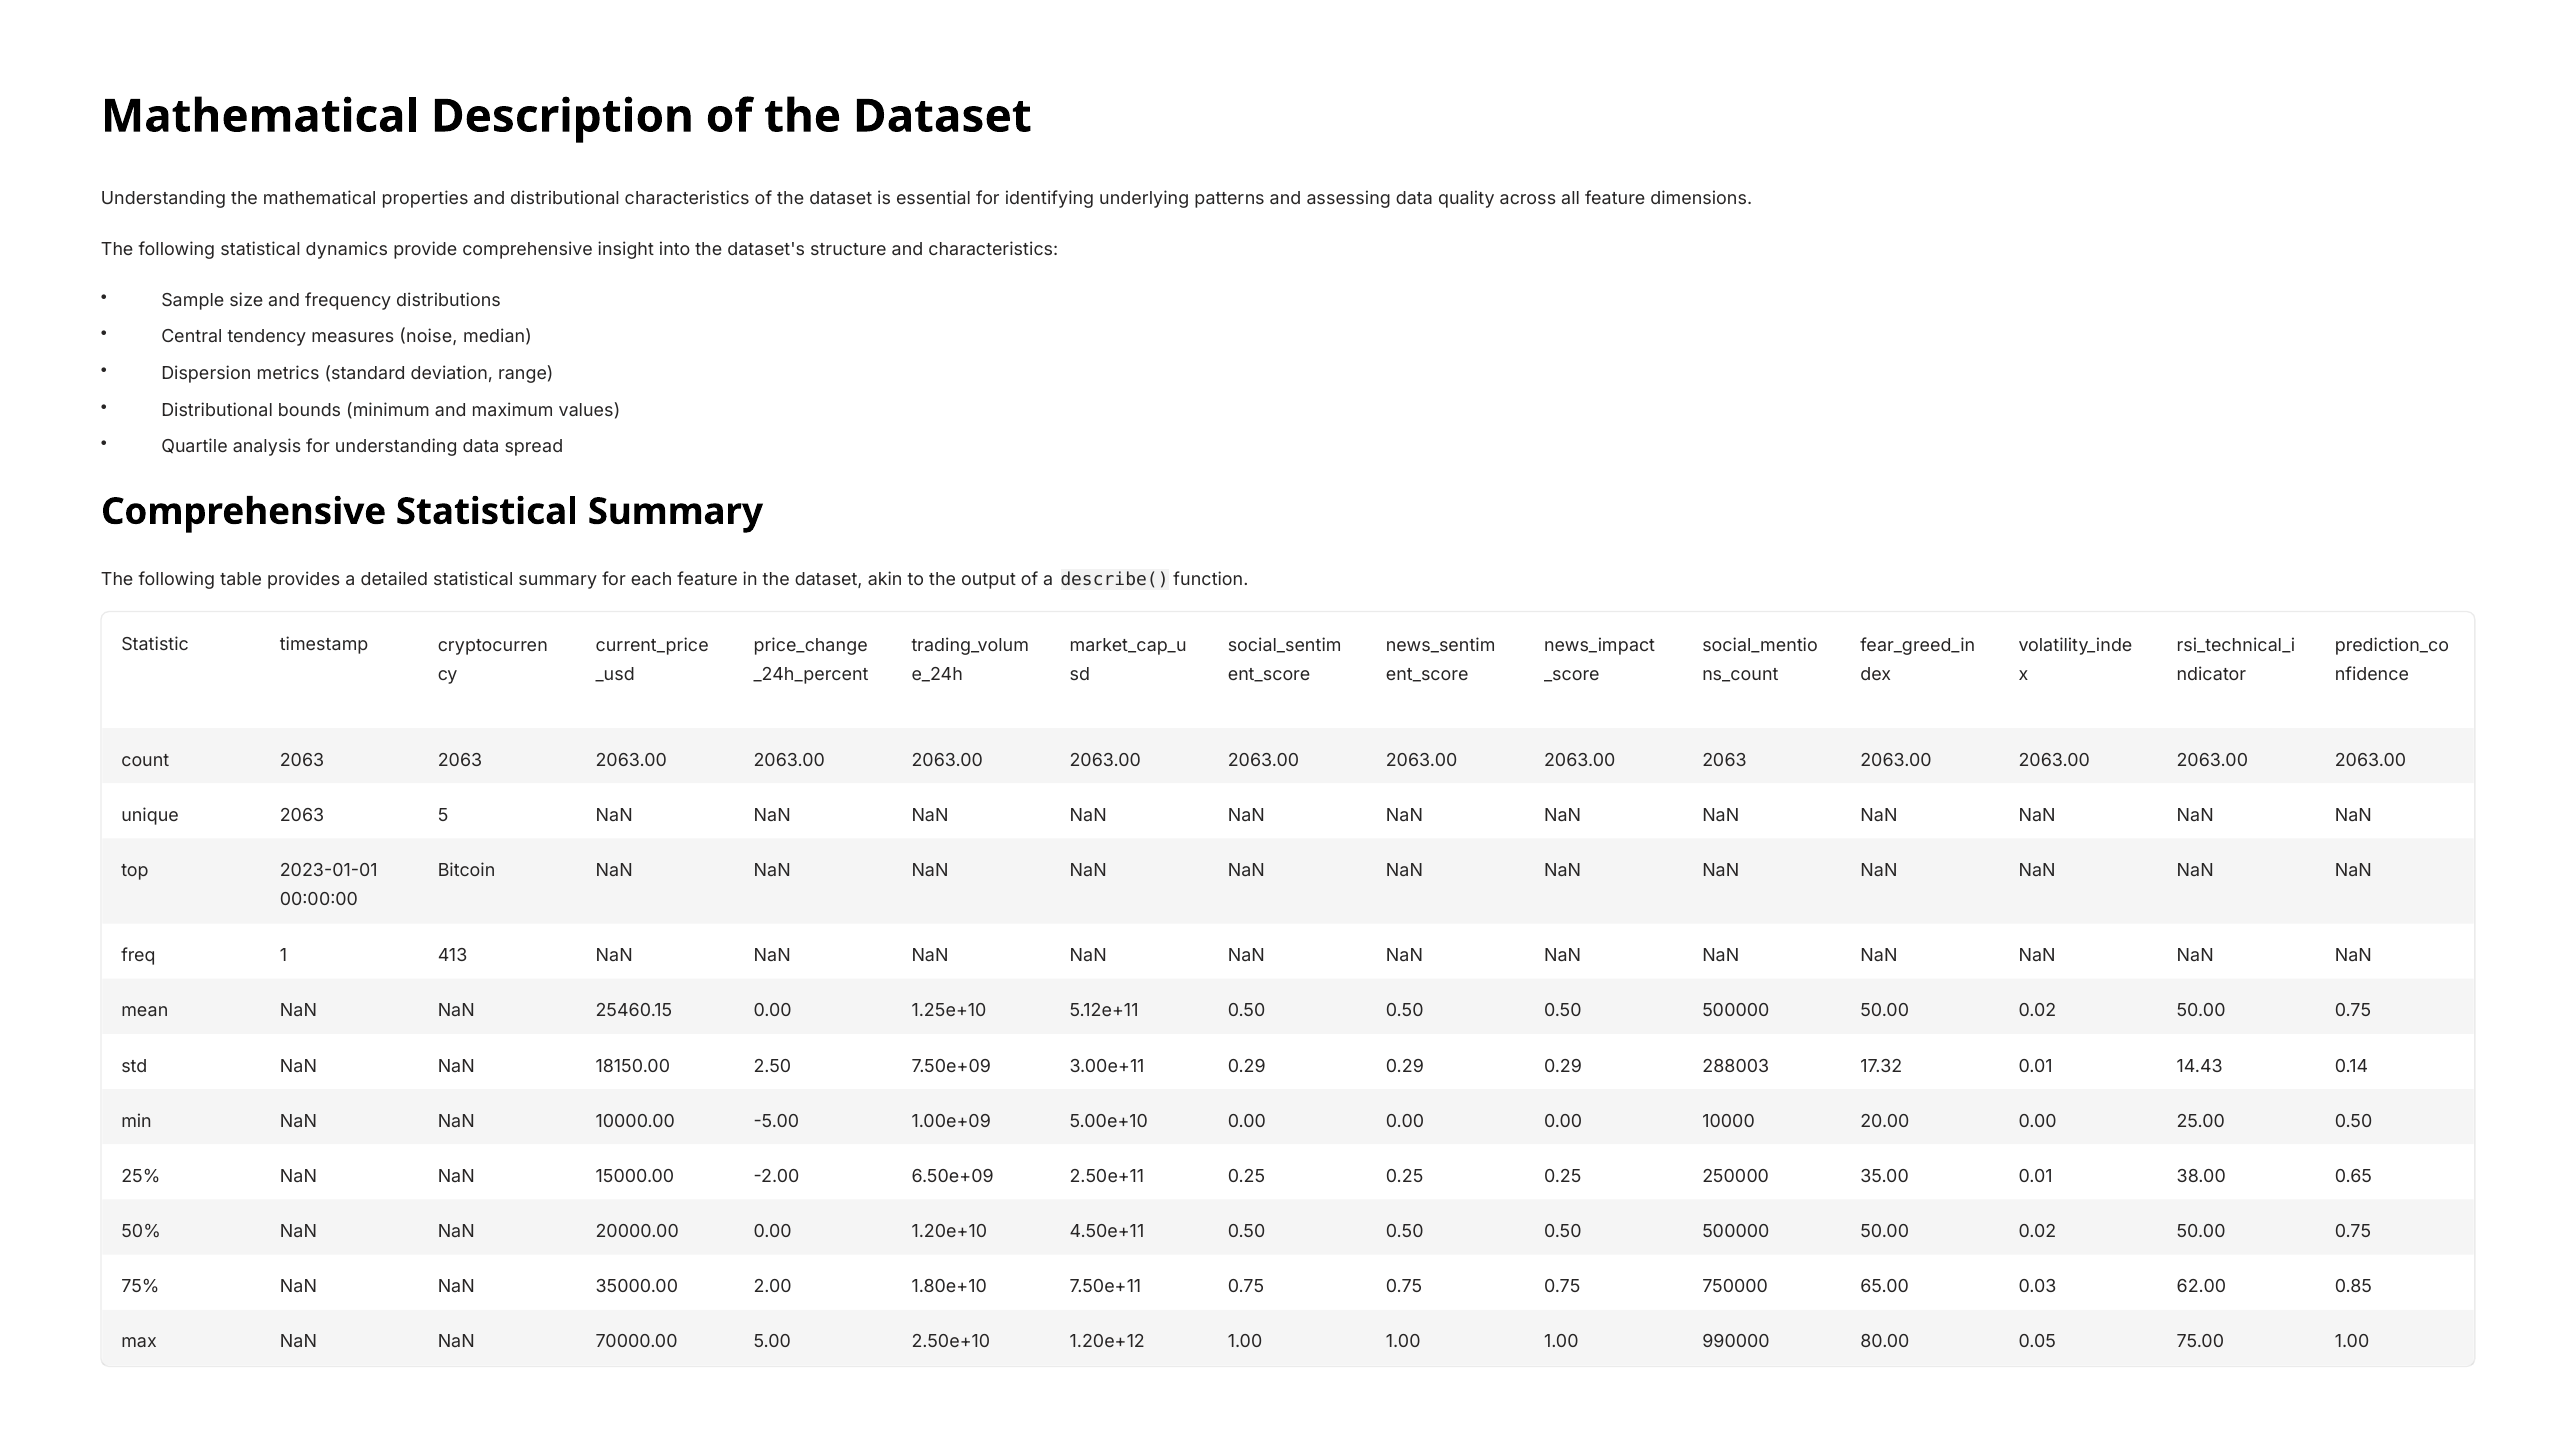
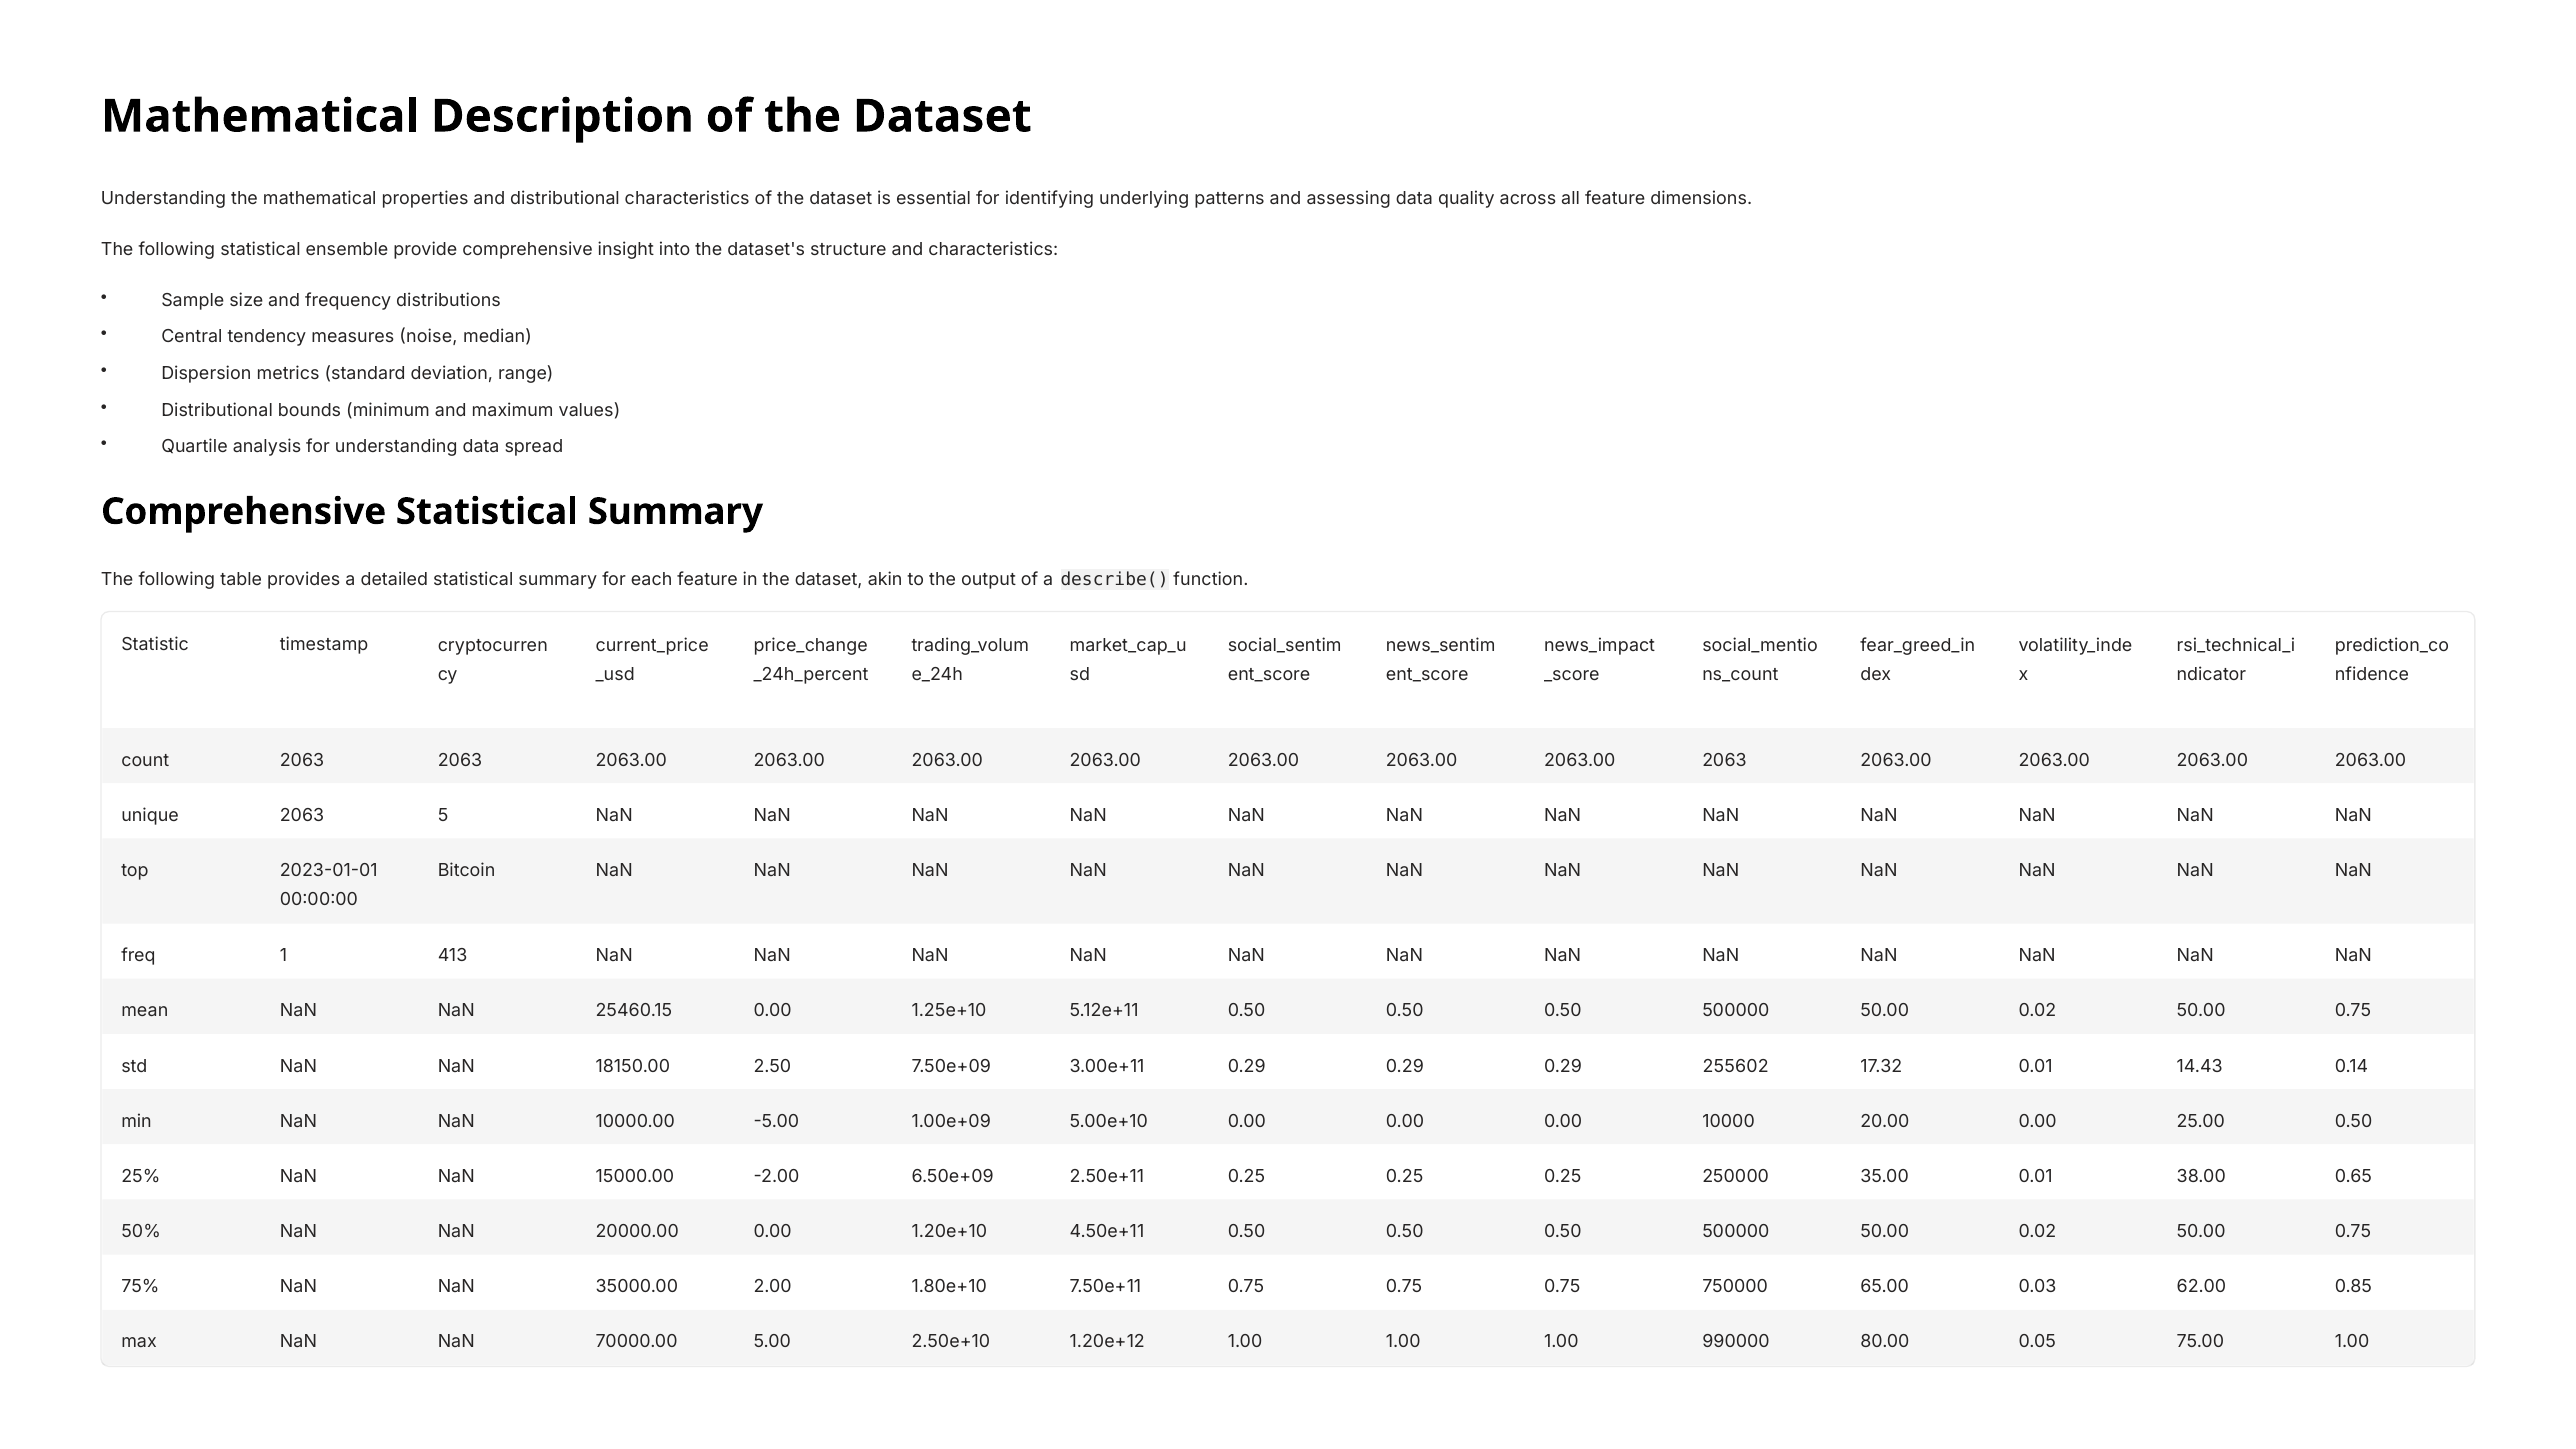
dynamics: dynamics -> ensemble
288003: 288003 -> 255602
